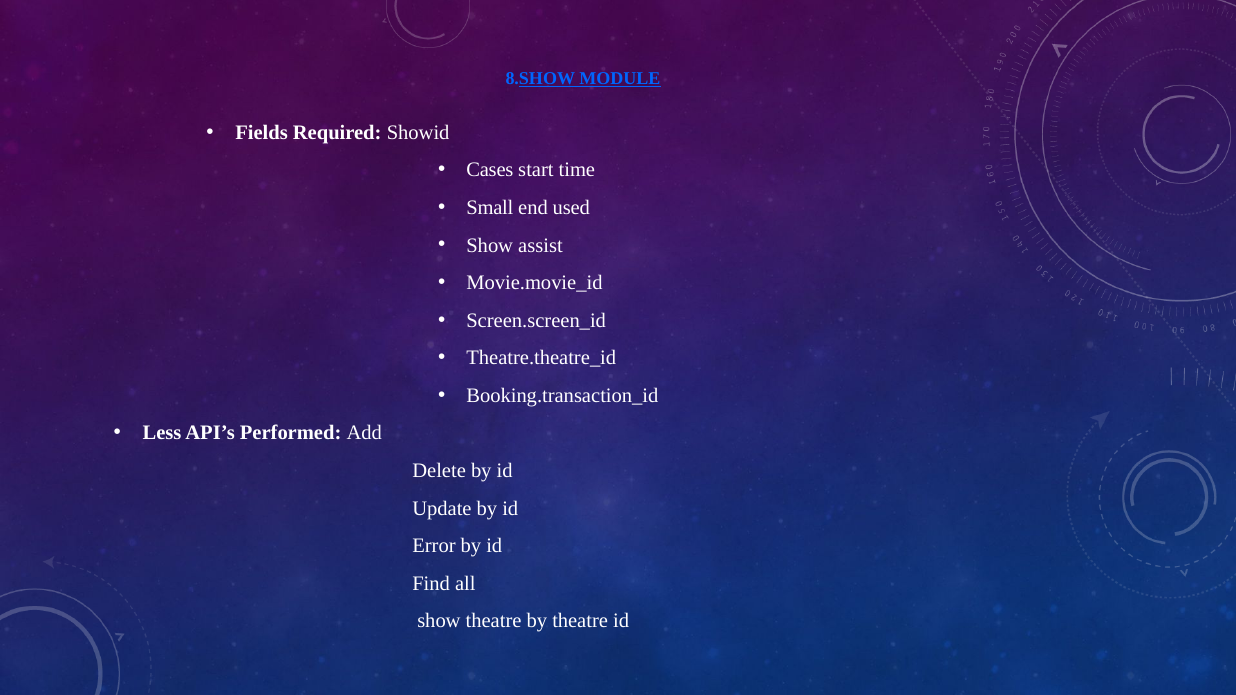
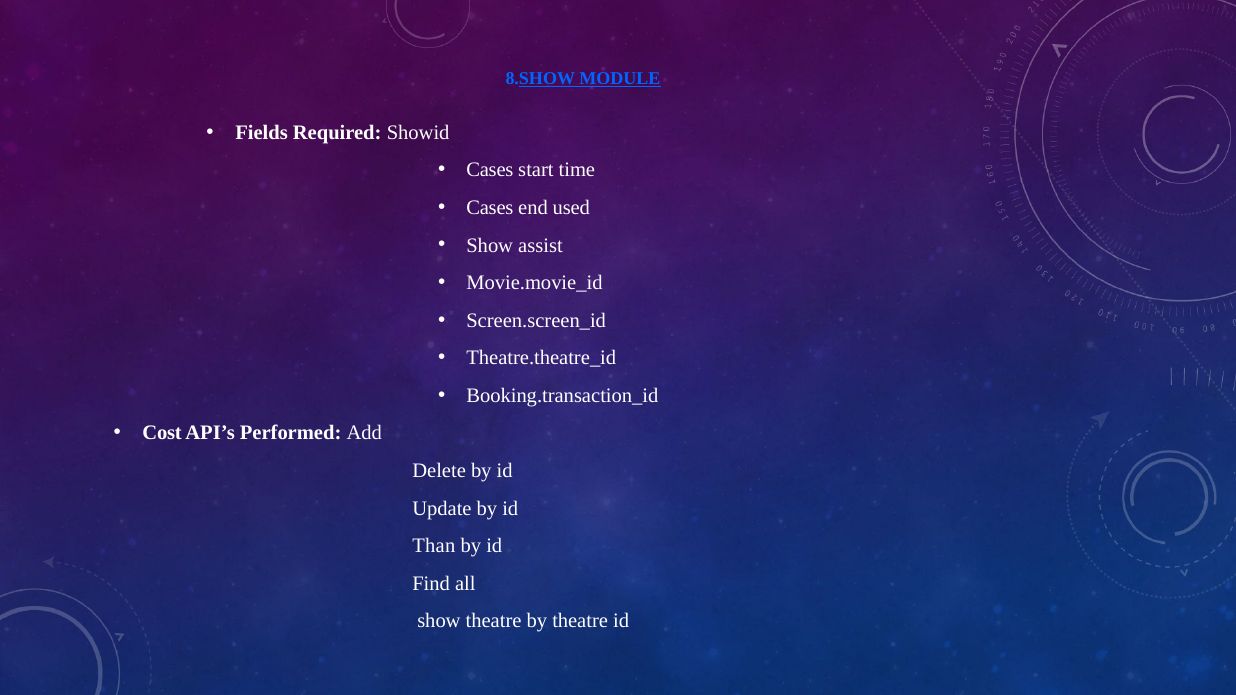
Small at (490, 208): Small -> Cases
Less: Less -> Cost
Error: Error -> Than
